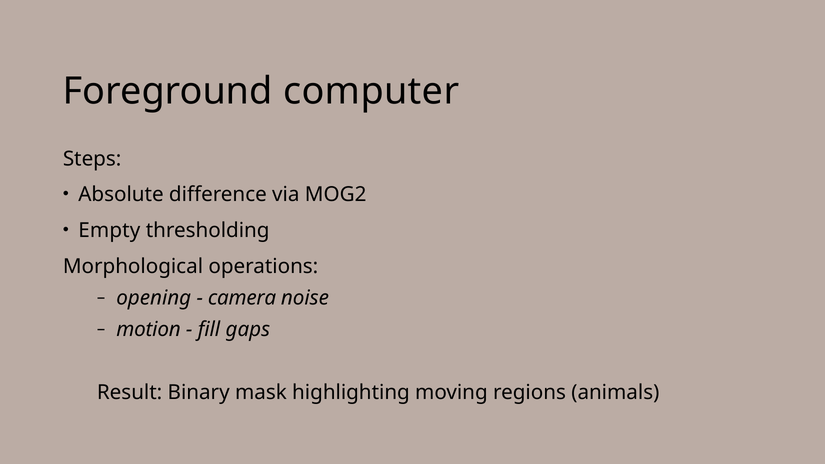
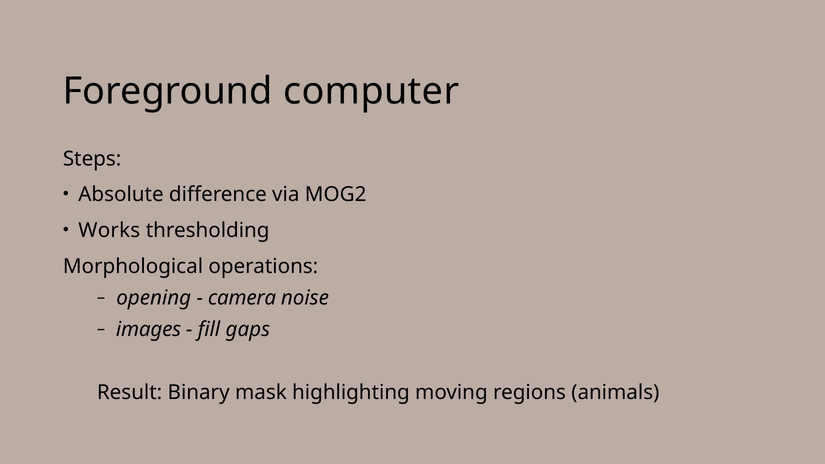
Empty: Empty -> Works
motion: motion -> images
